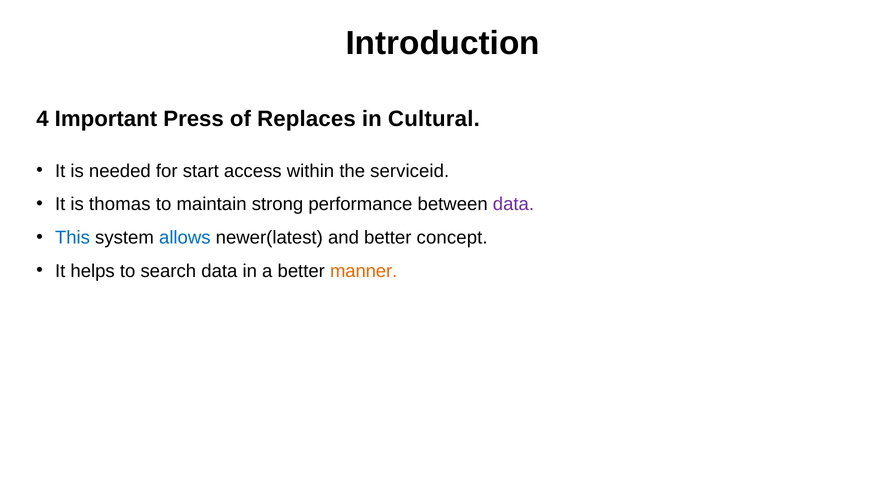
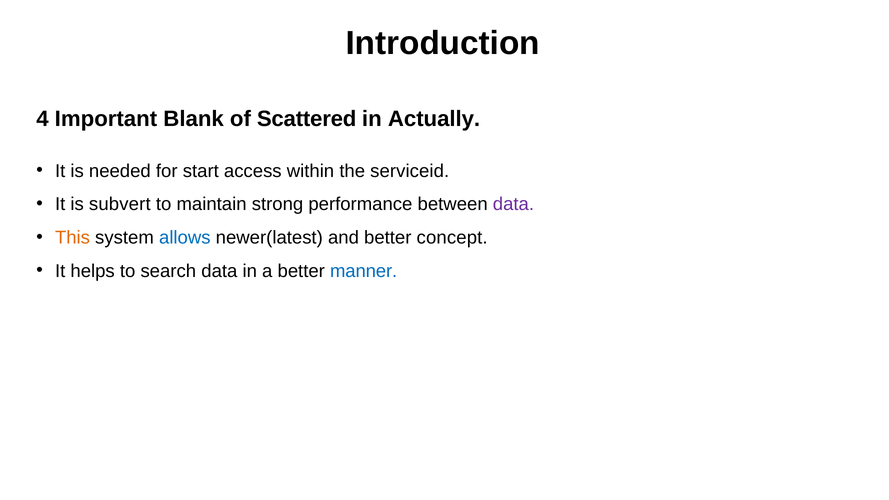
Press: Press -> Blank
Replaces: Replaces -> Scattered
Cultural: Cultural -> Actually
thomas: thomas -> subvert
This colour: blue -> orange
manner colour: orange -> blue
